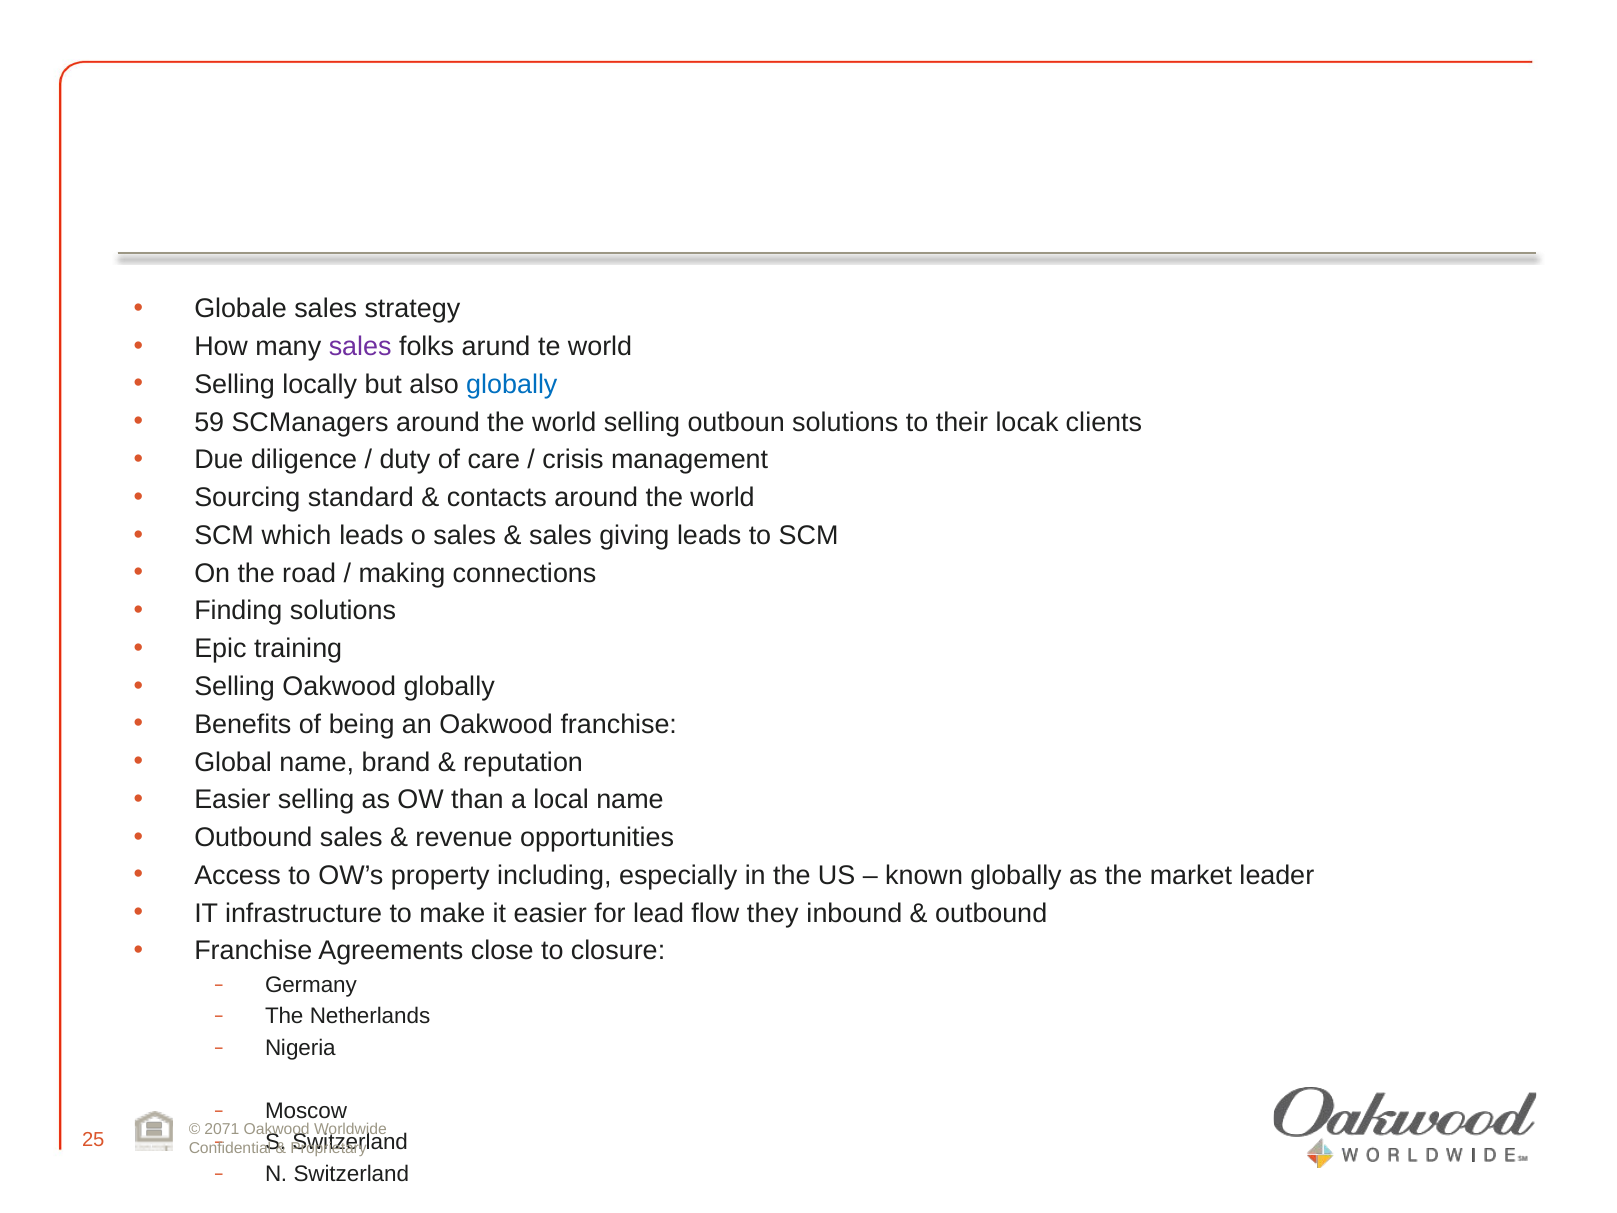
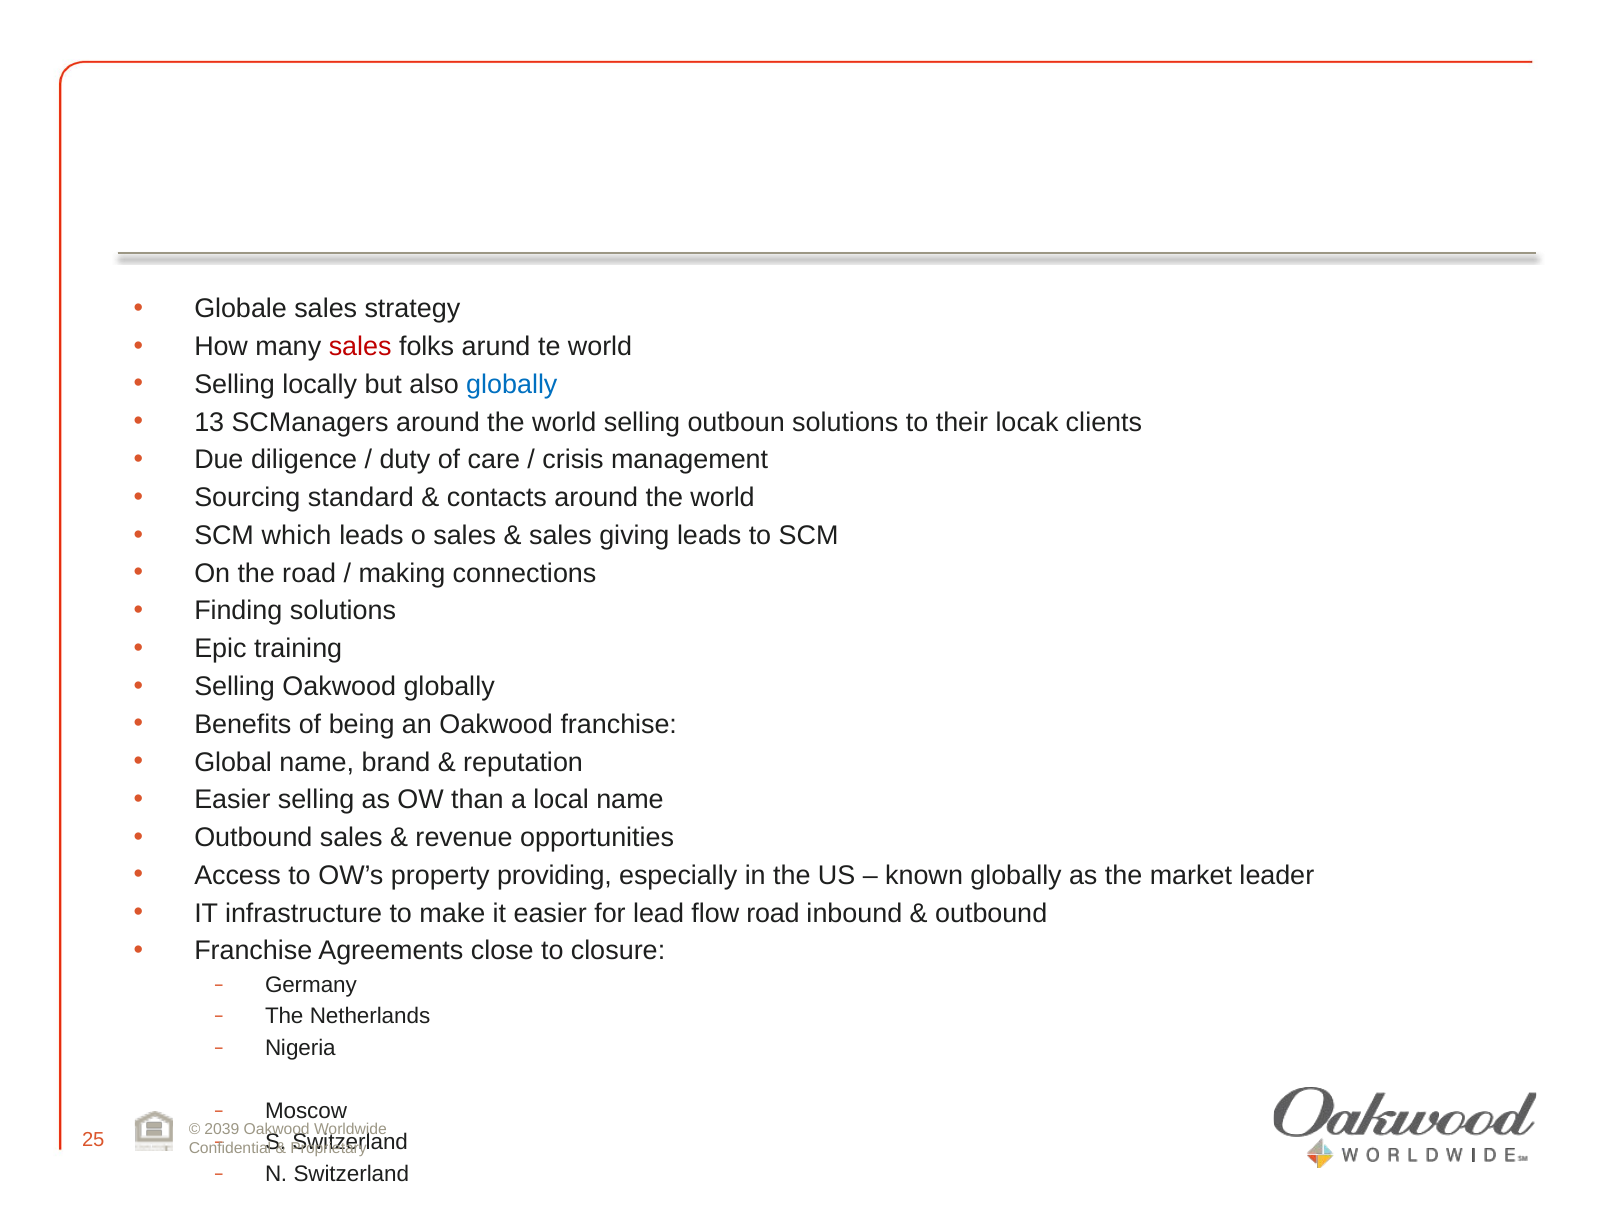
sales at (360, 347) colour: purple -> red
59: 59 -> 13
including: including -> providing
flow they: they -> road
2071: 2071 -> 2039
